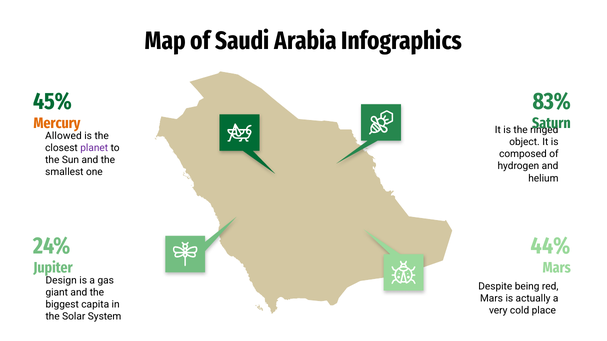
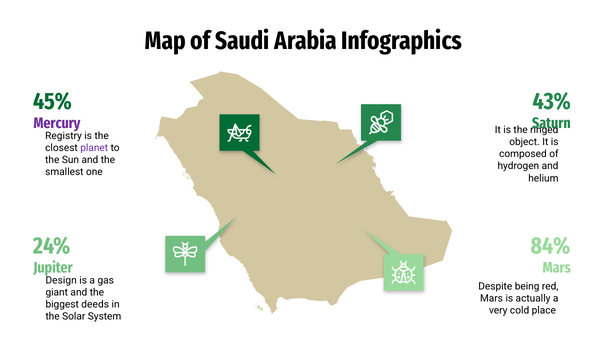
83%: 83% -> 43%
Mercury colour: orange -> purple
Allowed: Allowed -> Registry
44%: 44% -> 84%
capita: capita -> deeds
